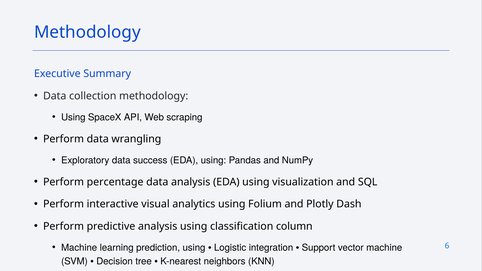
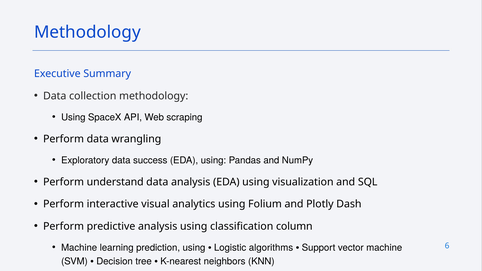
percentage: percentage -> understand
integration: integration -> algorithms
